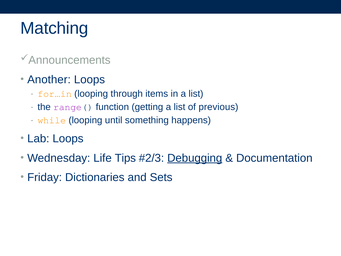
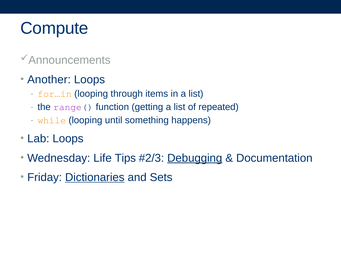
Matching: Matching -> Compute
previous: previous -> repeated
Dictionaries underline: none -> present
